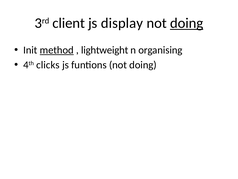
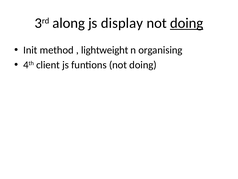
client: client -> along
method underline: present -> none
clicks: clicks -> client
